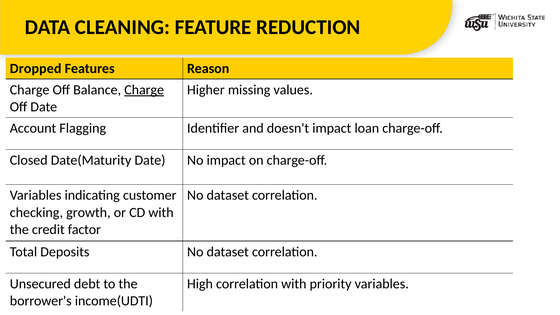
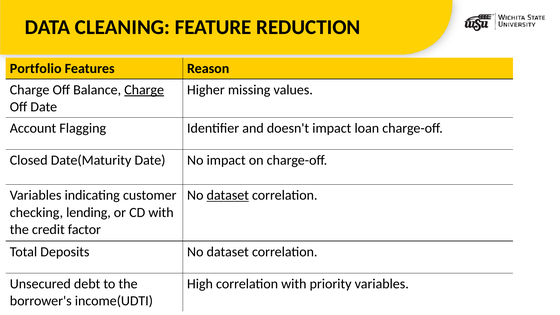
Dropped: Dropped -> Portfolio
dataset at (228, 195) underline: none -> present
growth: growth -> lending
